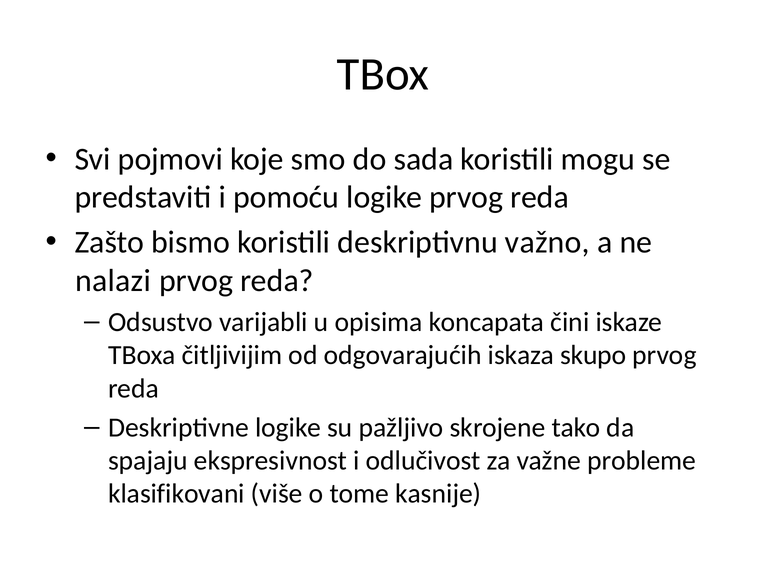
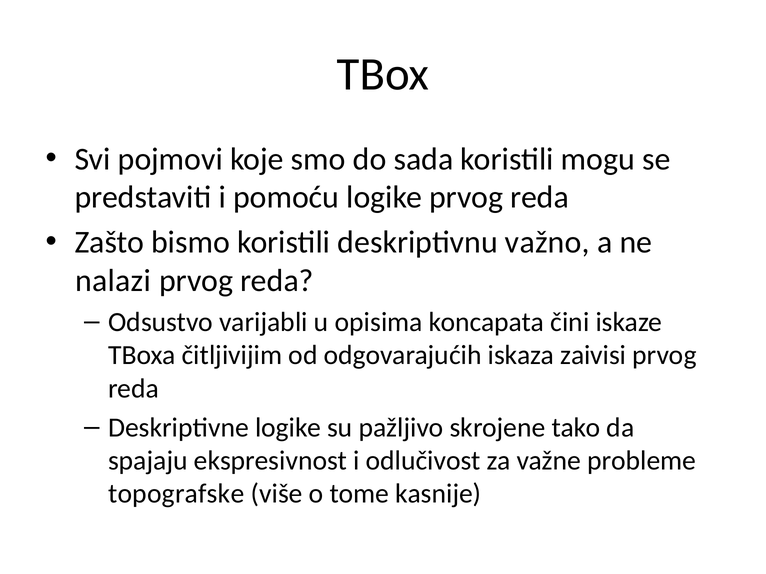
skupo: skupo -> zaivisi
klasifikovani: klasifikovani -> topografske
